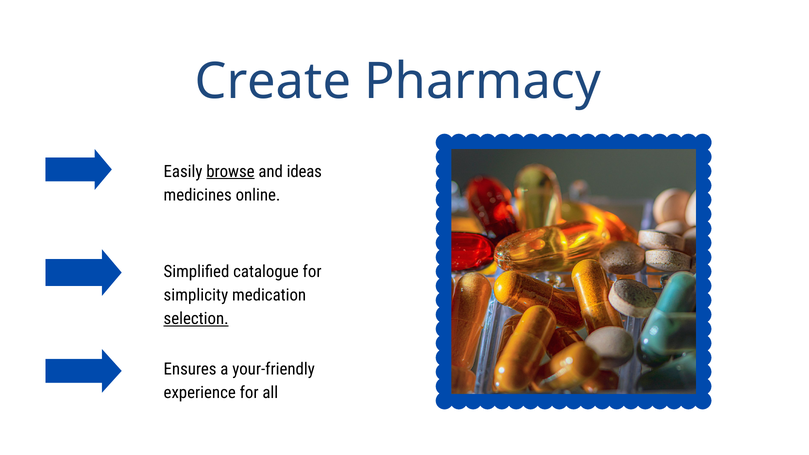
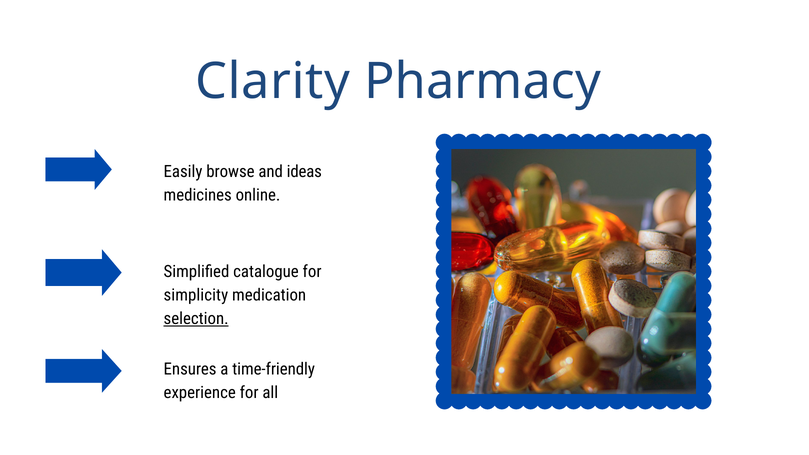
Create: Create -> Clarity
browse underline: present -> none
your-friendly: your-friendly -> time-friendly
